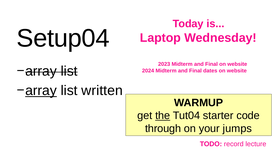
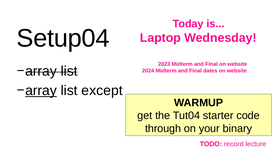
written: written -> except
the underline: present -> none
jumps: jumps -> binary
